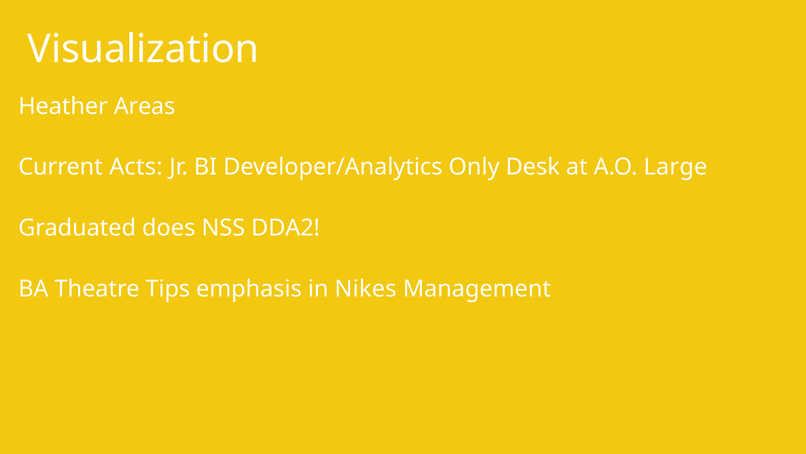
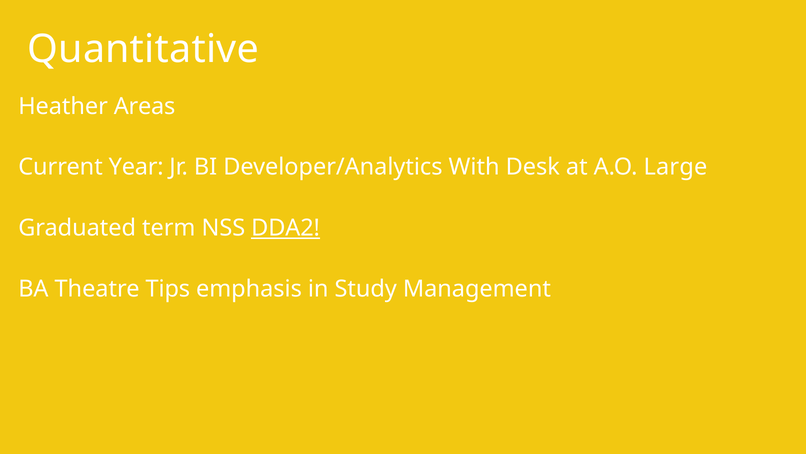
Visualization: Visualization -> Quantitative
Acts: Acts -> Year
Only: Only -> With
does: does -> term
DDA2 underline: none -> present
Nikes: Nikes -> Study
